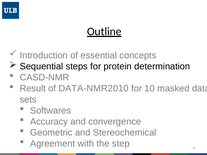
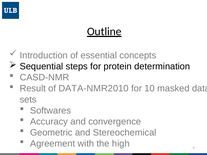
step: step -> high
